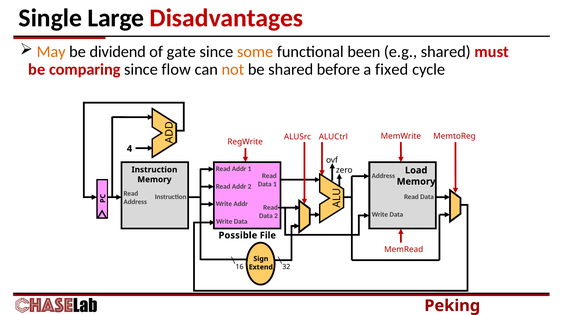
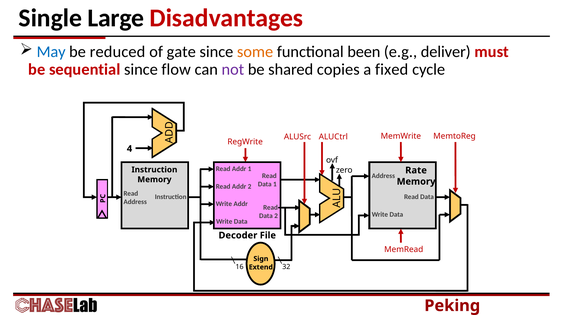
May colour: orange -> blue
dividend: dividend -> reduced
e.g shared: shared -> deliver
comparing: comparing -> sequential
not colour: orange -> purple
before: before -> copies
Load: Load -> Rate
Possible: Possible -> Decoder
